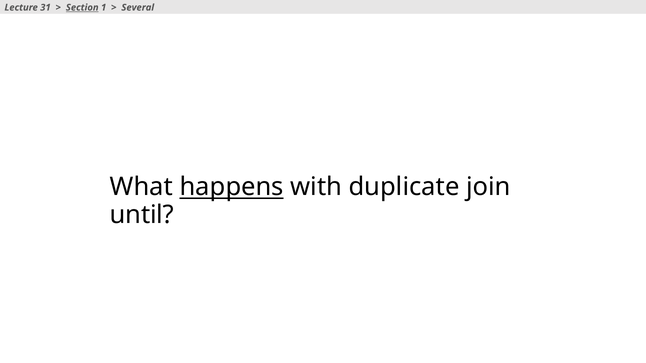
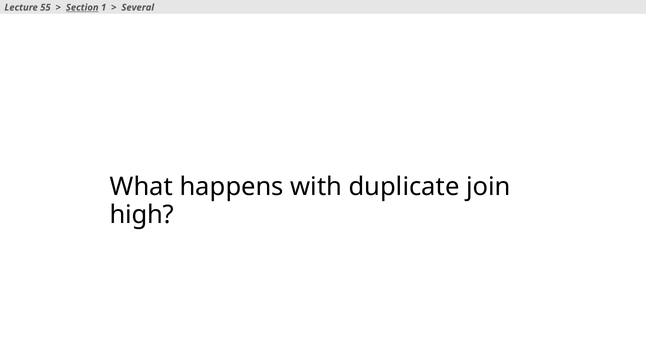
31: 31 -> 55
happens underline: present -> none
until: until -> high
